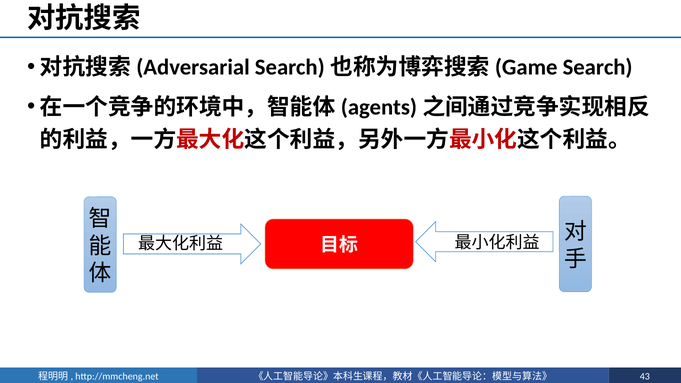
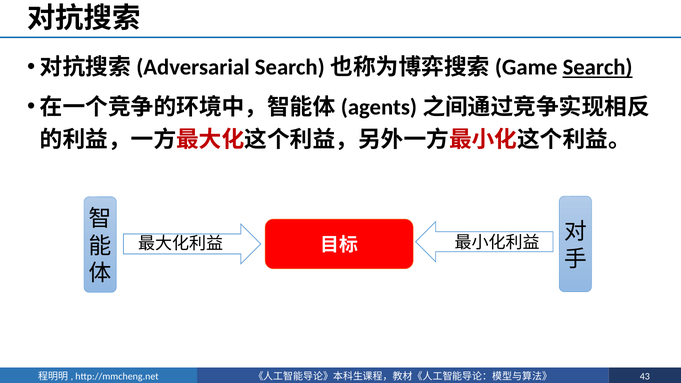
Search underline: none -> present
